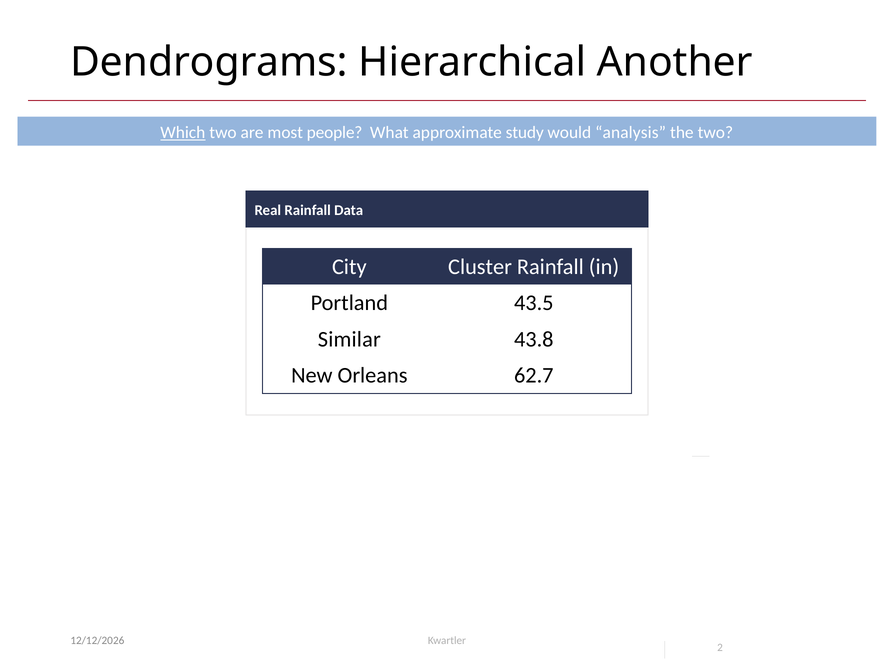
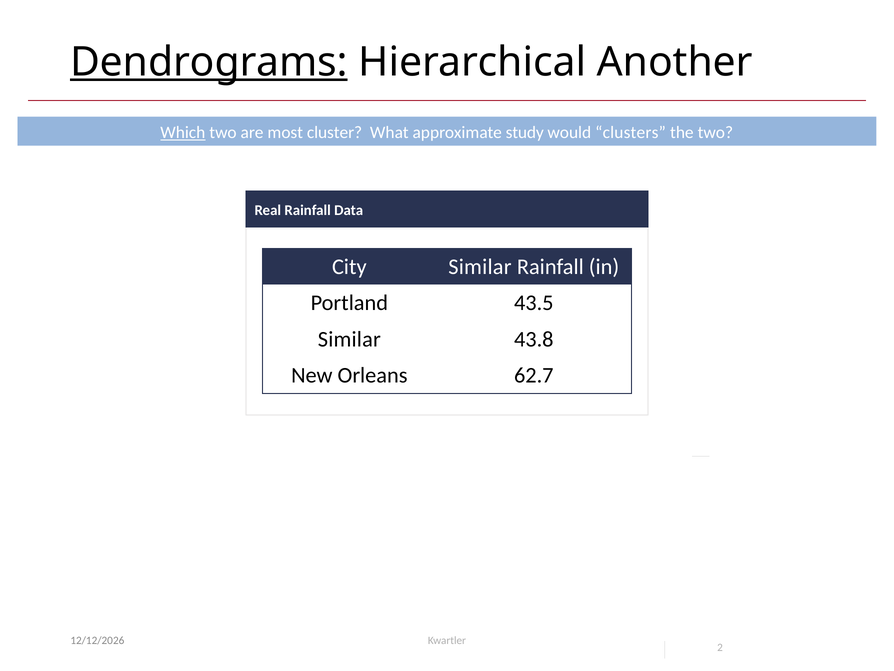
Dendrograms underline: none -> present
people: people -> cluster
analysis: analysis -> clusters
City Cluster: Cluster -> Similar
